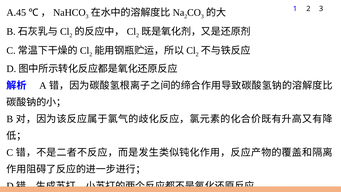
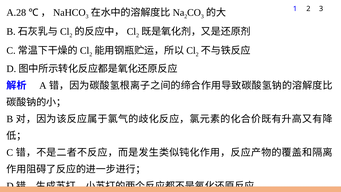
A.45: A.45 -> A.28
